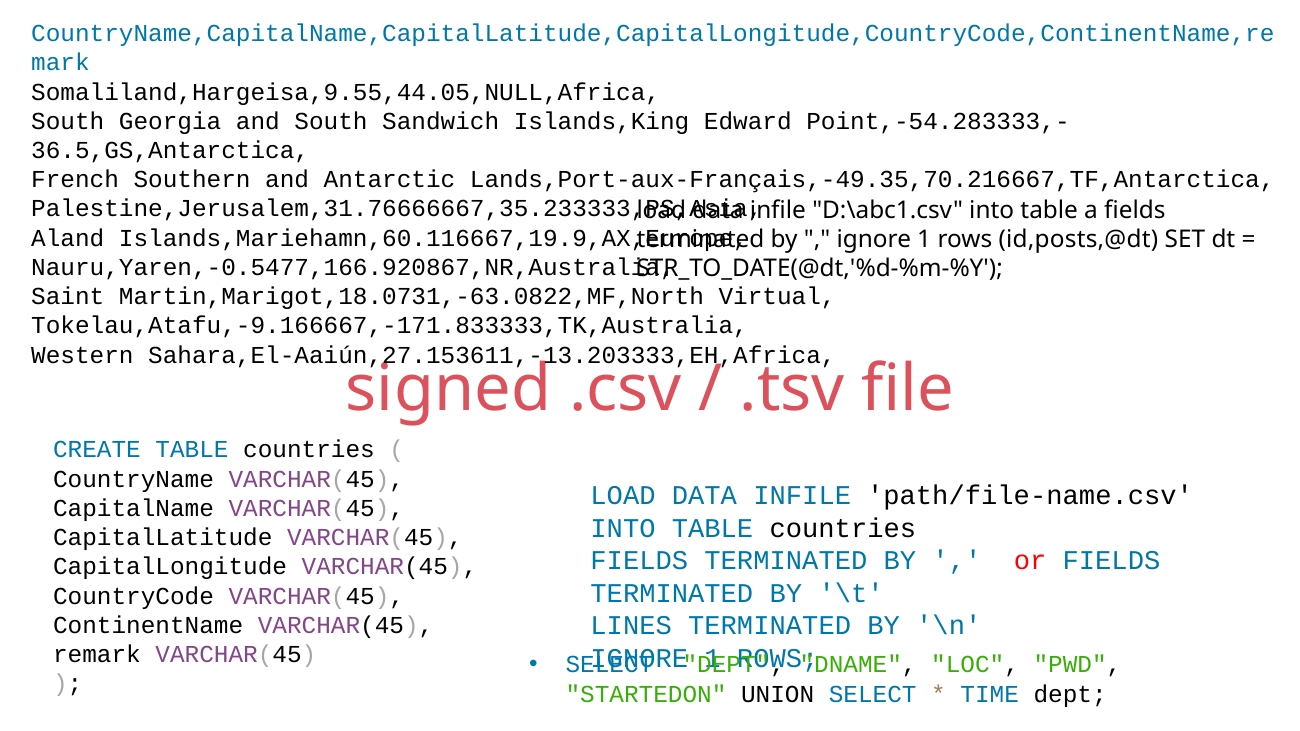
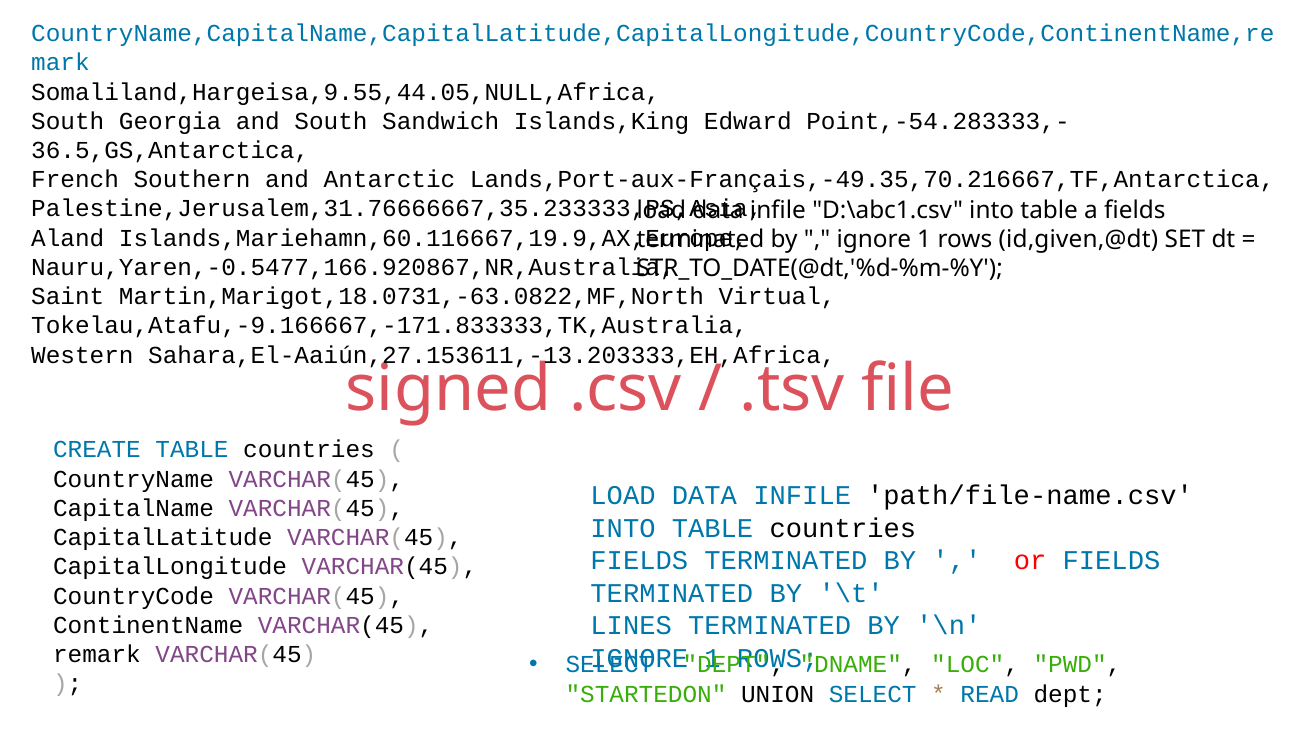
id,posts,@dt: id,posts,@dt -> id,given,@dt
TIME: TIME -> READ
